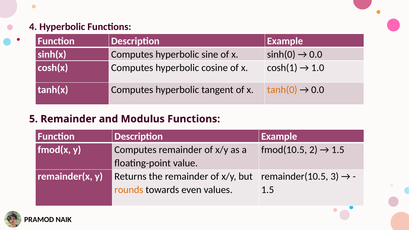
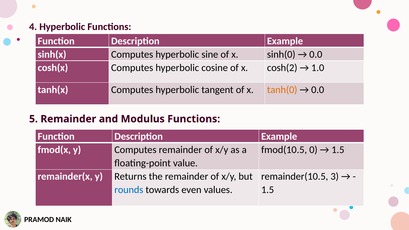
cosh(1: cosh(1 -> cosh(2
2: 2 -> 0
rounds colour: orange -> blue
